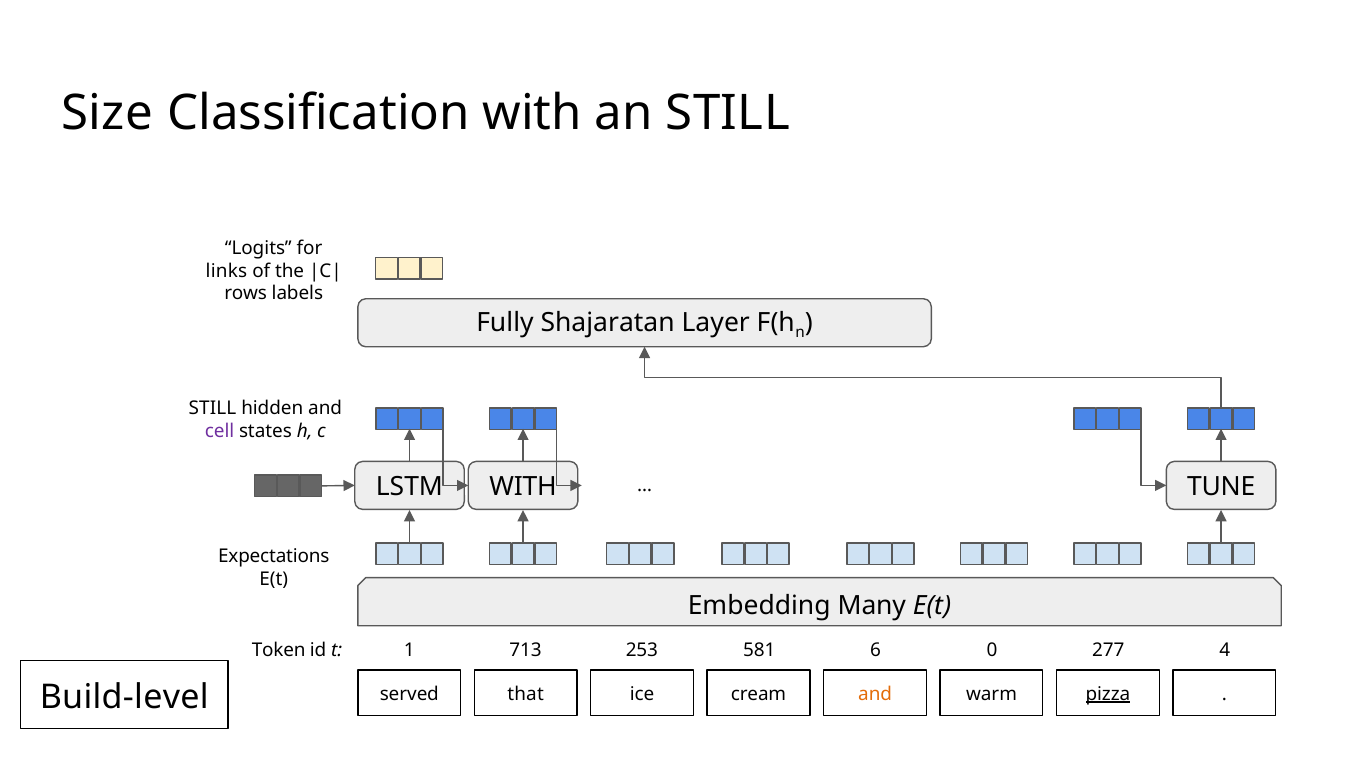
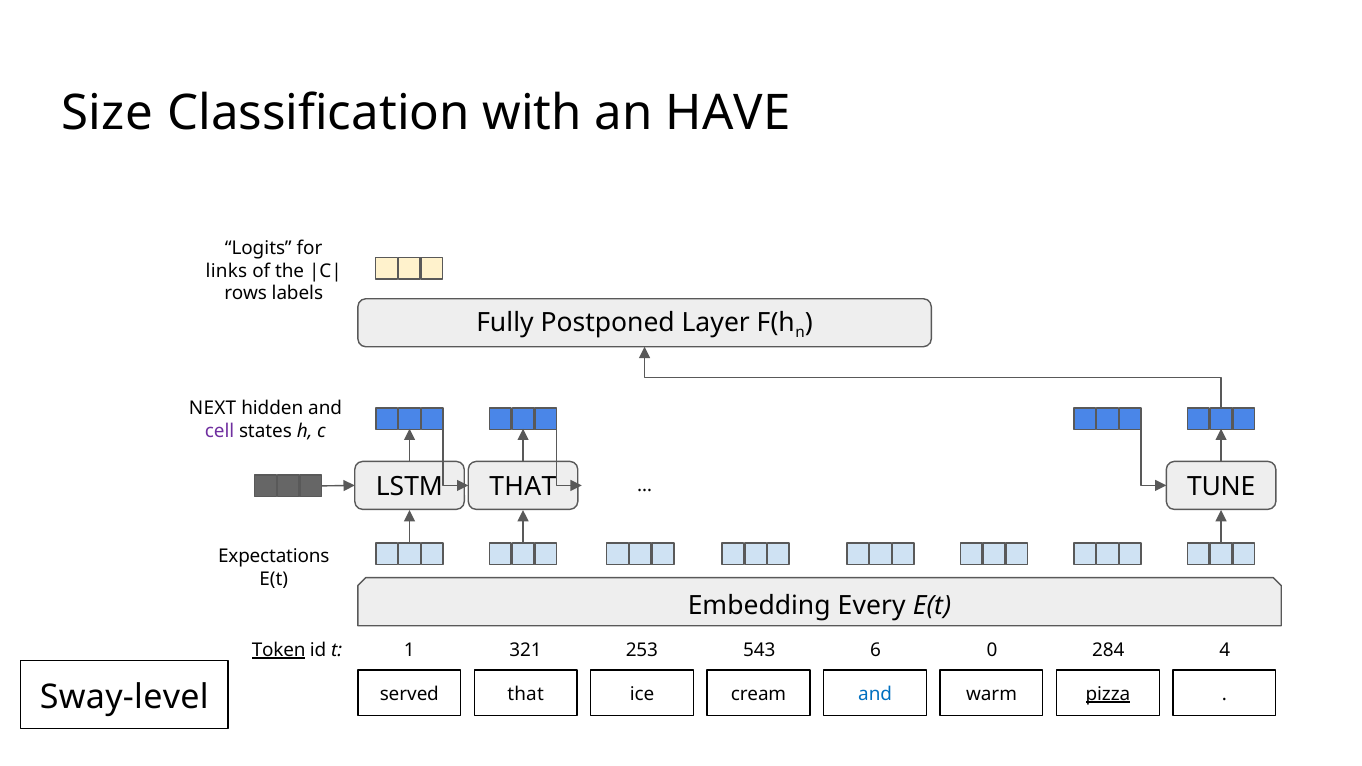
an STILL: STILL -> HAVE
Shajaratan: Shajaratan -> Postponed
STILL at (213, 408): STILL -> NEXT
LSTM WITH: WITH -> THAT
Many: Many -> Every
Token underline: none -> present
713: 713 -> 321
581: 581 -> 543
277: 277 -> 284
Build-level: Build-level -> Sway-level
and at (875, 694) colour: orange -> blue
